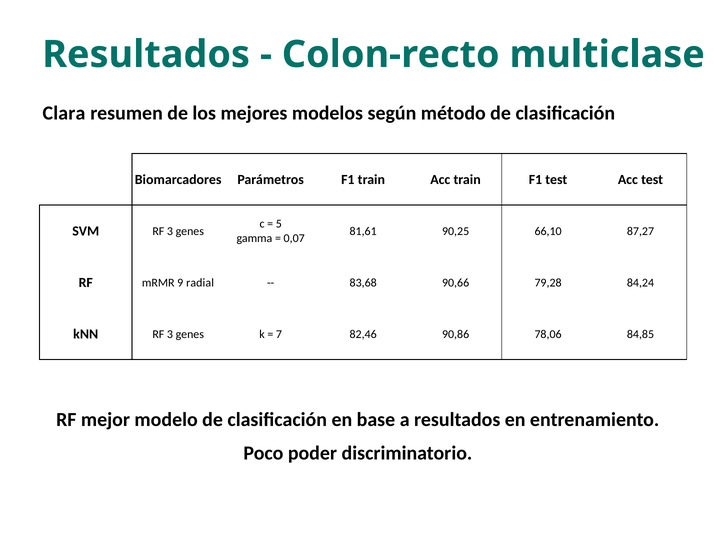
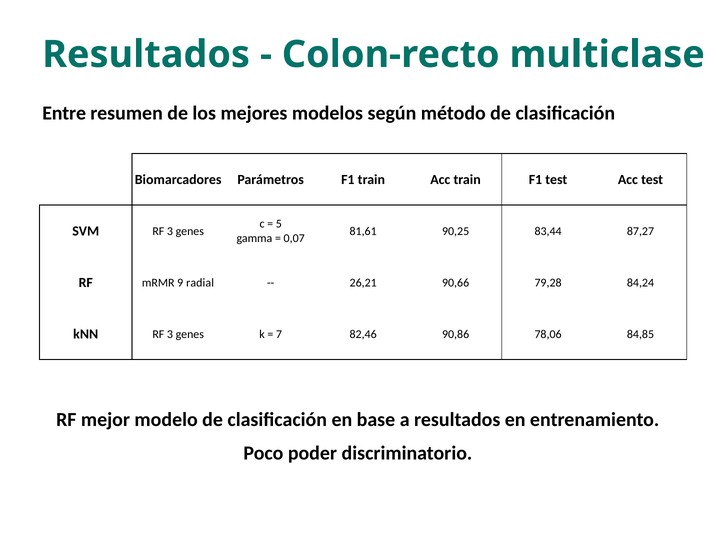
Clara: Clara -> Entre
66,10: 66,10 -> 83,44
83,68: 83,68 -> 26,21
